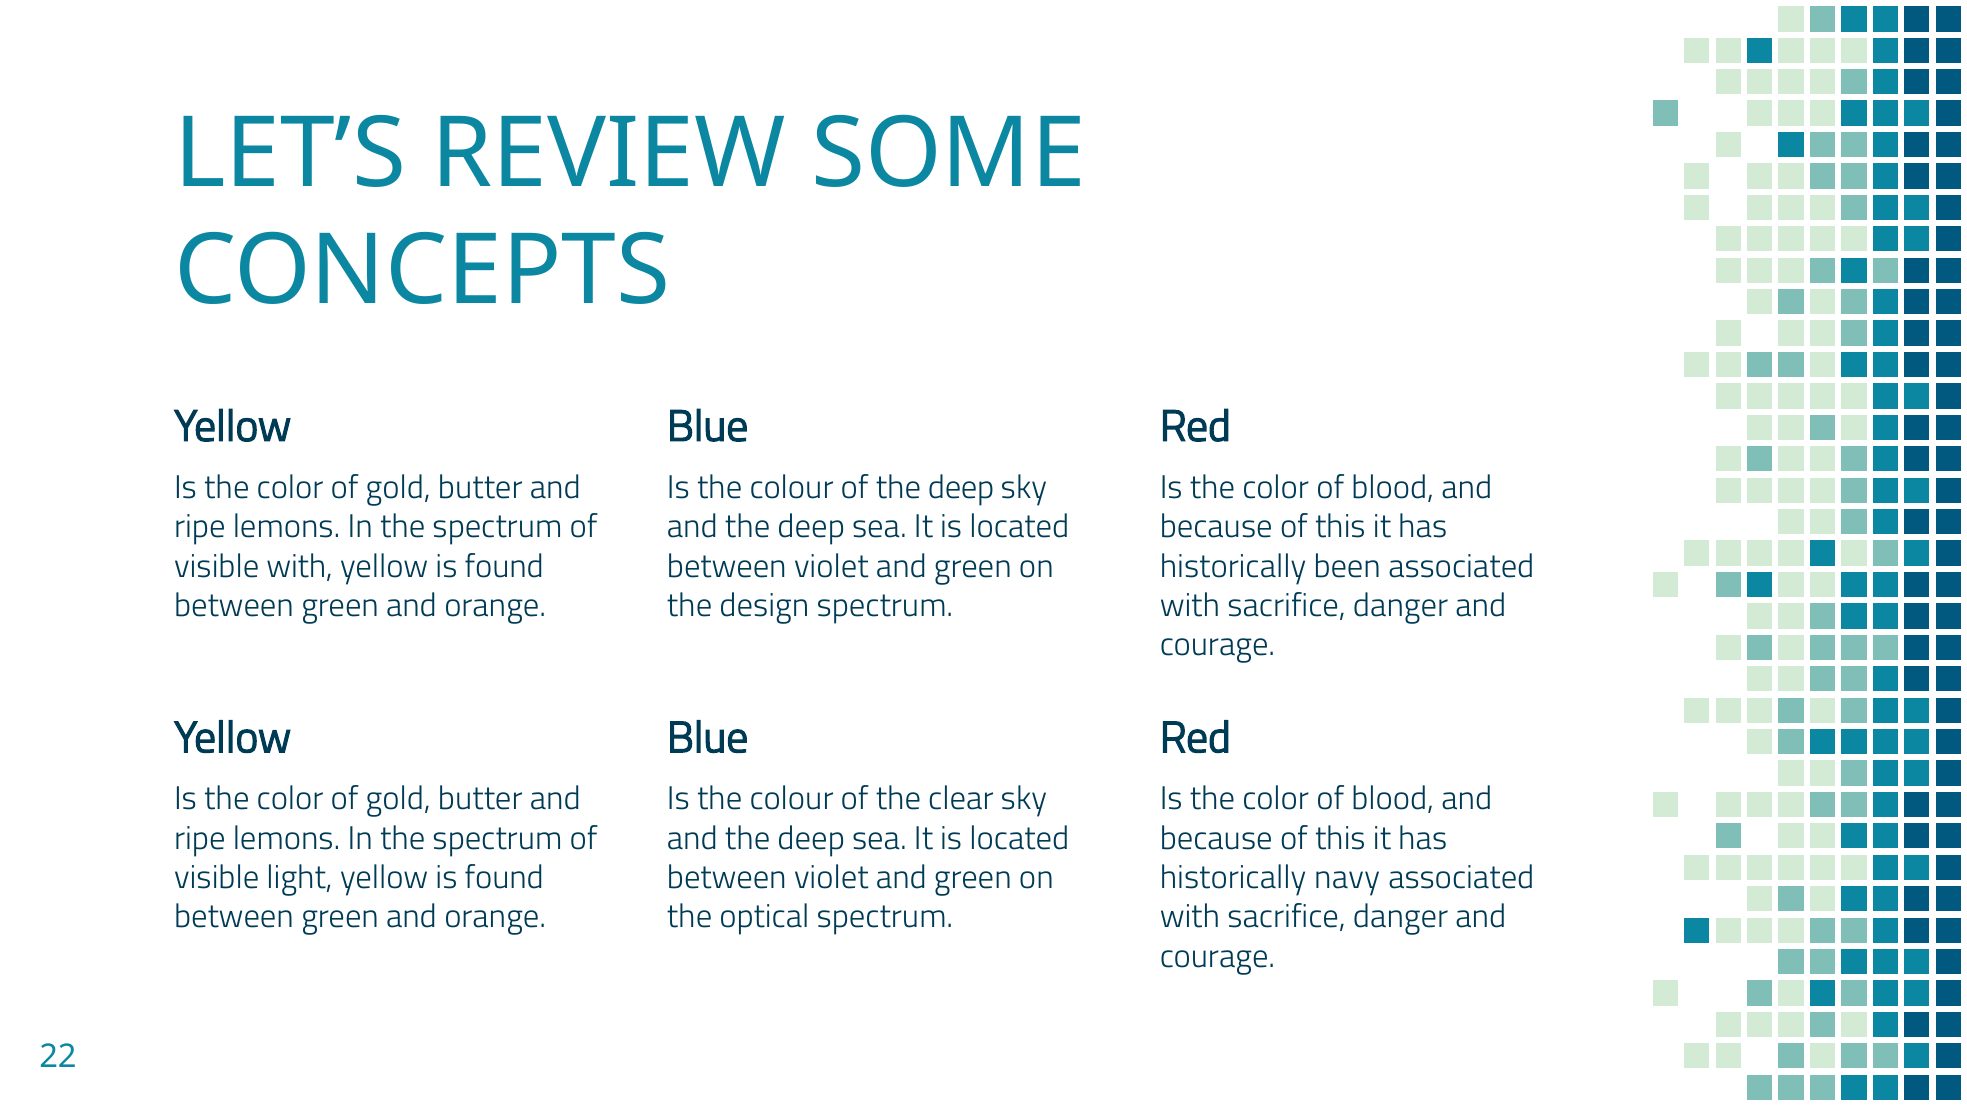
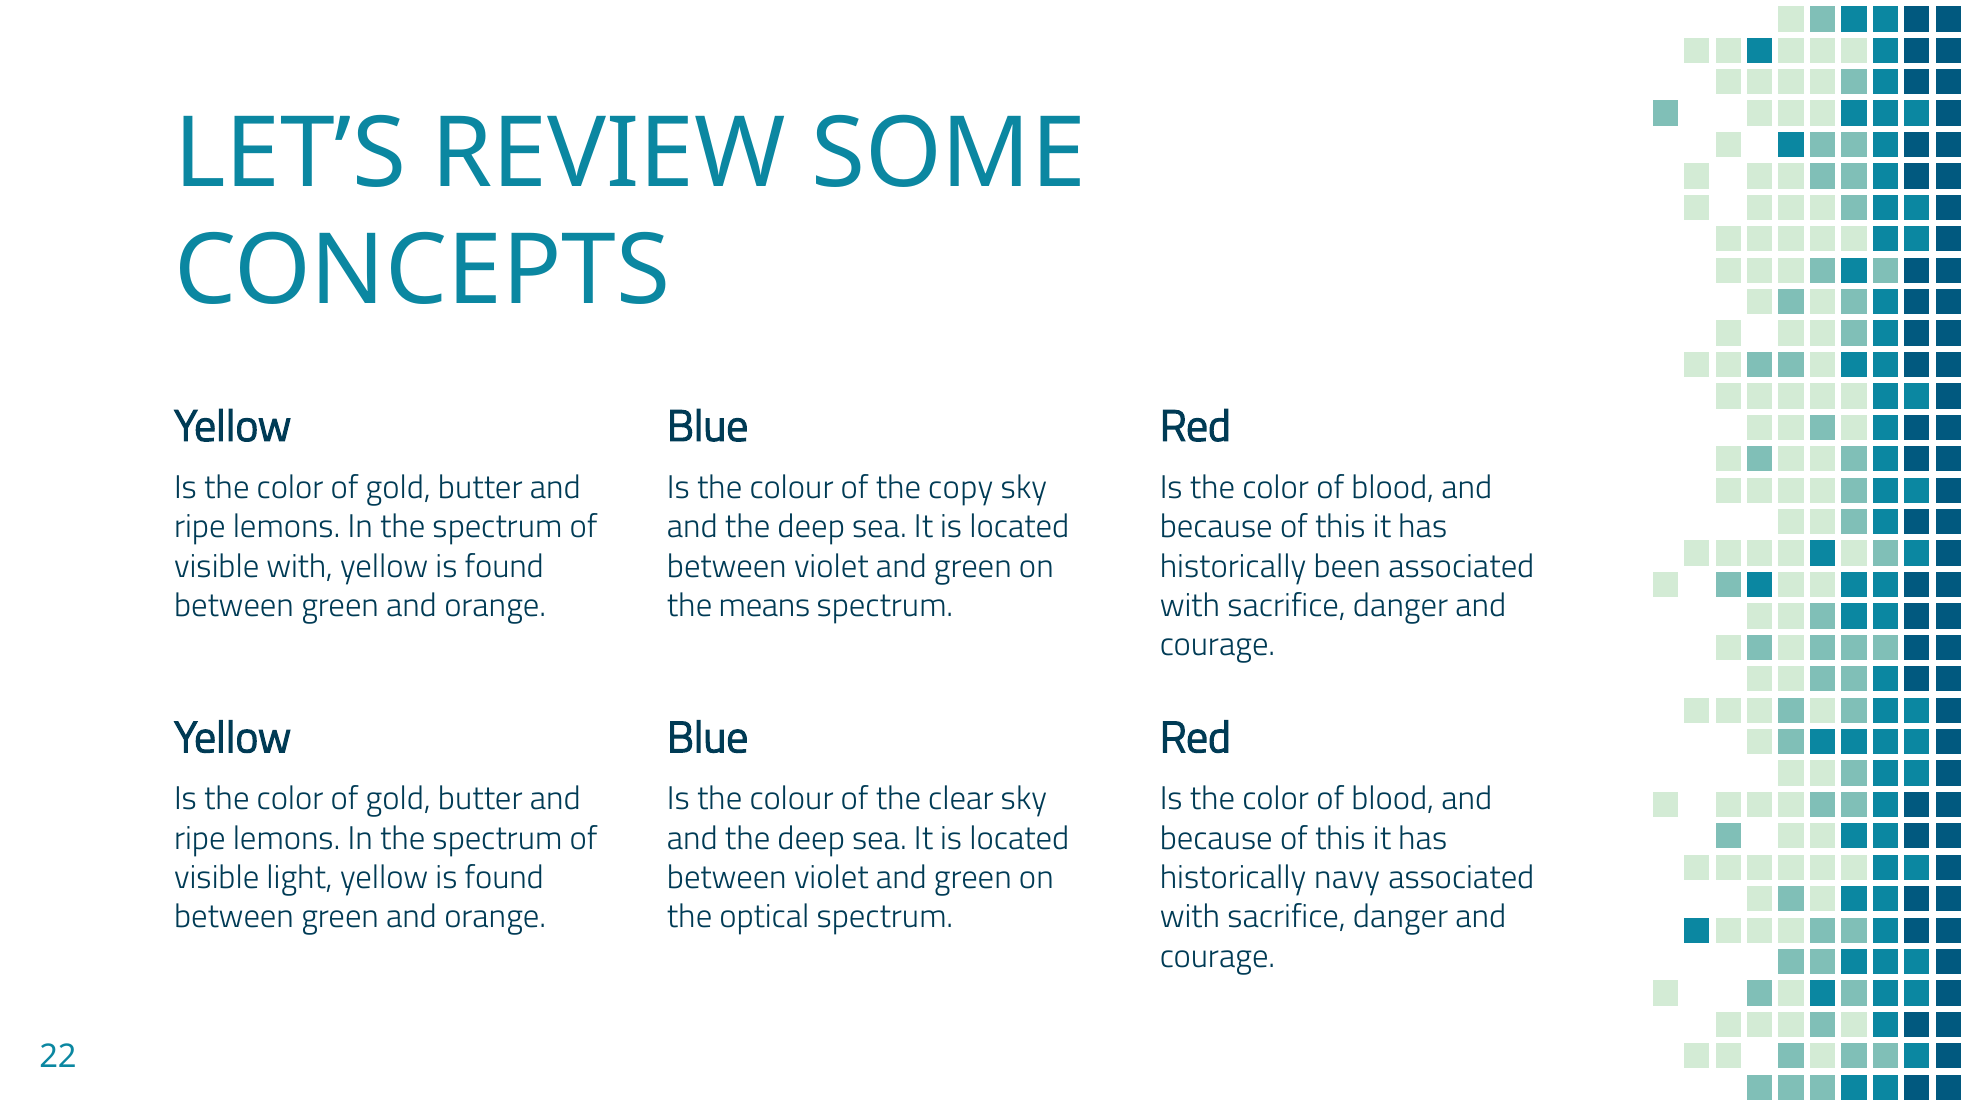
of the deep: deep -> copy
design: design -> means
